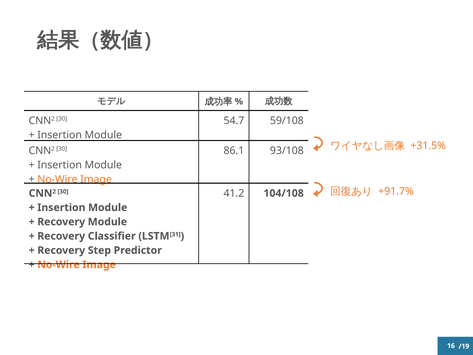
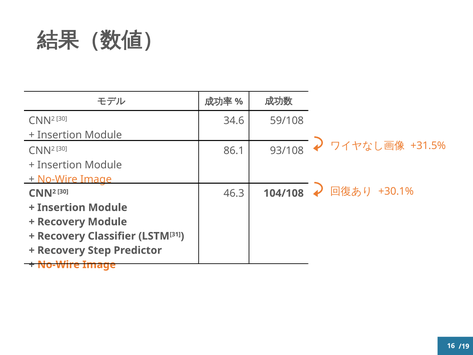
54.7: 54.7 -> 34.6
41.2: 41.2 -> 46.3
+91.7%: +91.7% -> +30.1%
